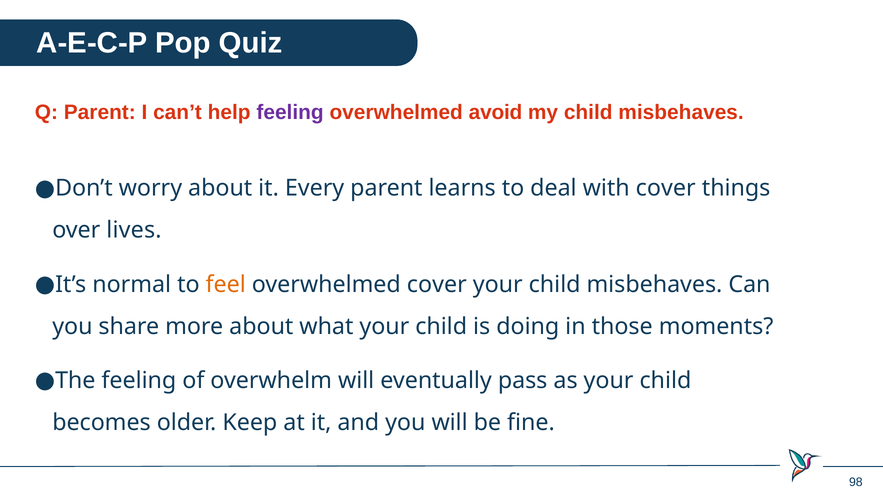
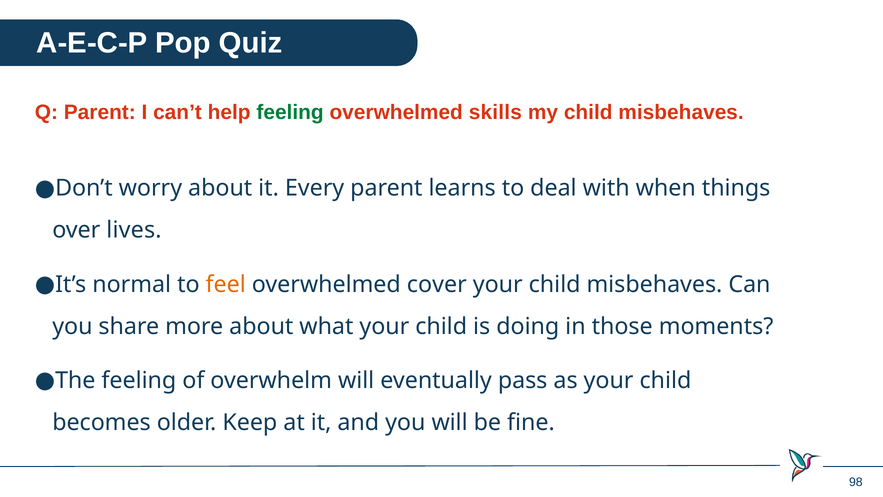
feeling at (290, 112) colour: purple -> green
avoid: avoid -> skills
with cover: cover -> when
